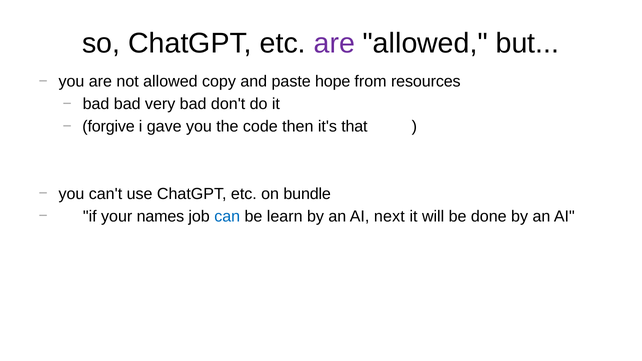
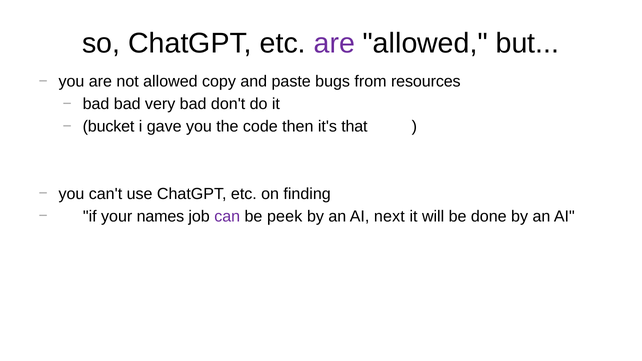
hope: hope -> bugs
forgive: forgive -> bucket
bundle: bundle -> finding
can colour: blue -> purple
learn: learn -> peek
